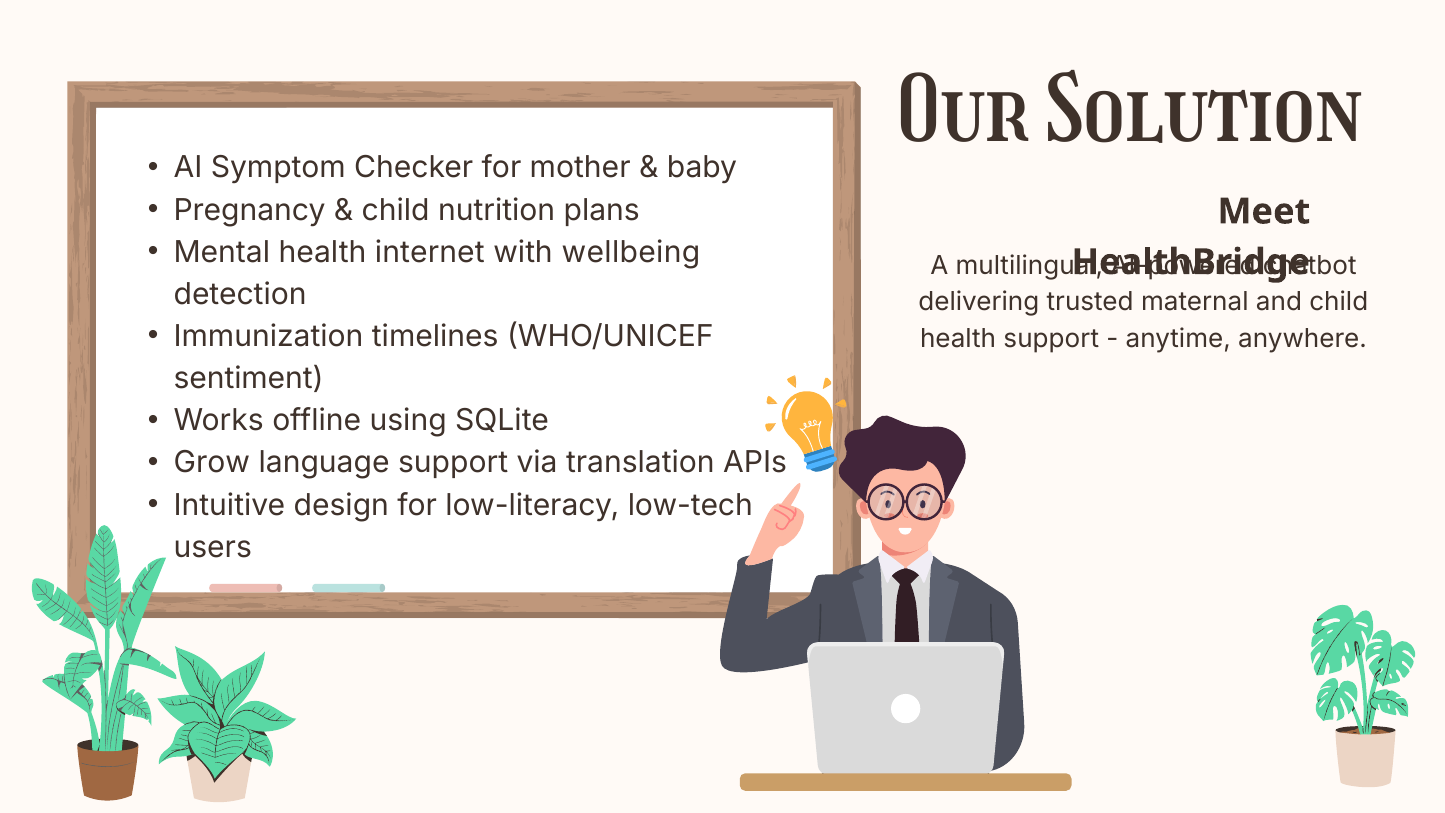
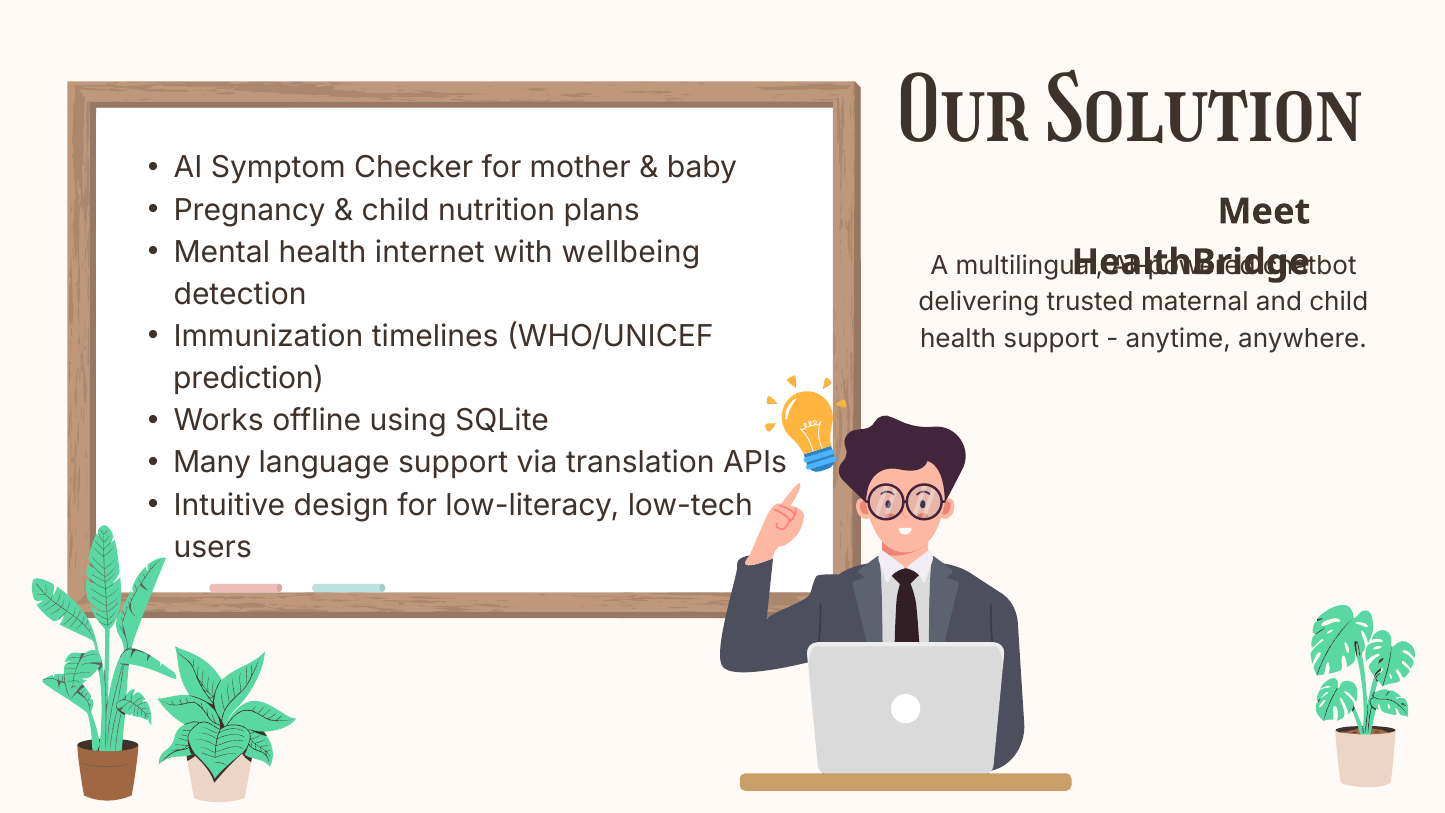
sentiment: sentiment -> prediction
Grow: Grow -> Many
